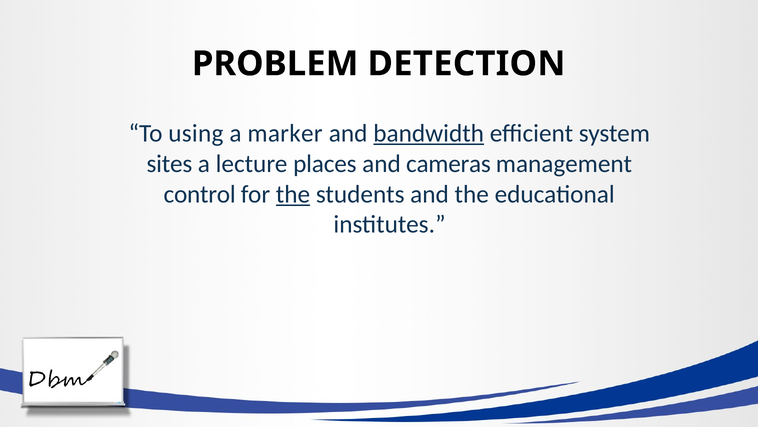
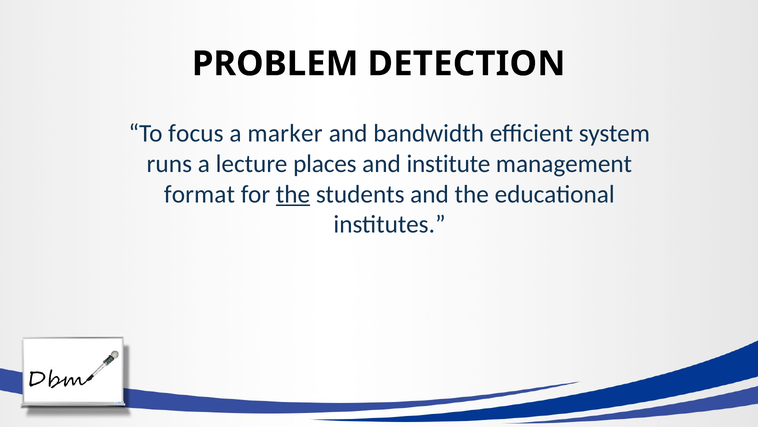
using: using -> focus
bandwidth underline: present -> none
sites: sites -> runs
cameras: cameras -> institute
control: control -> format
